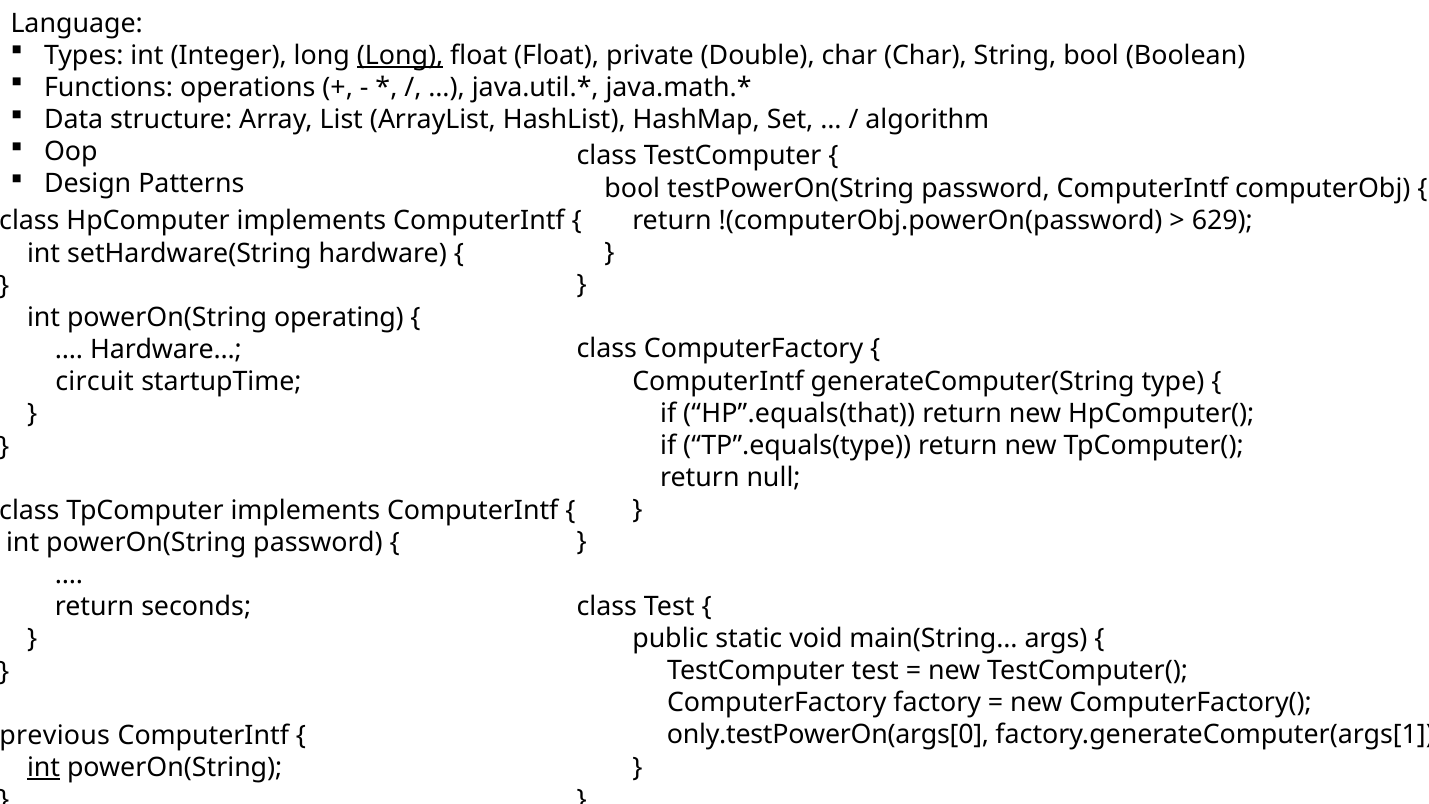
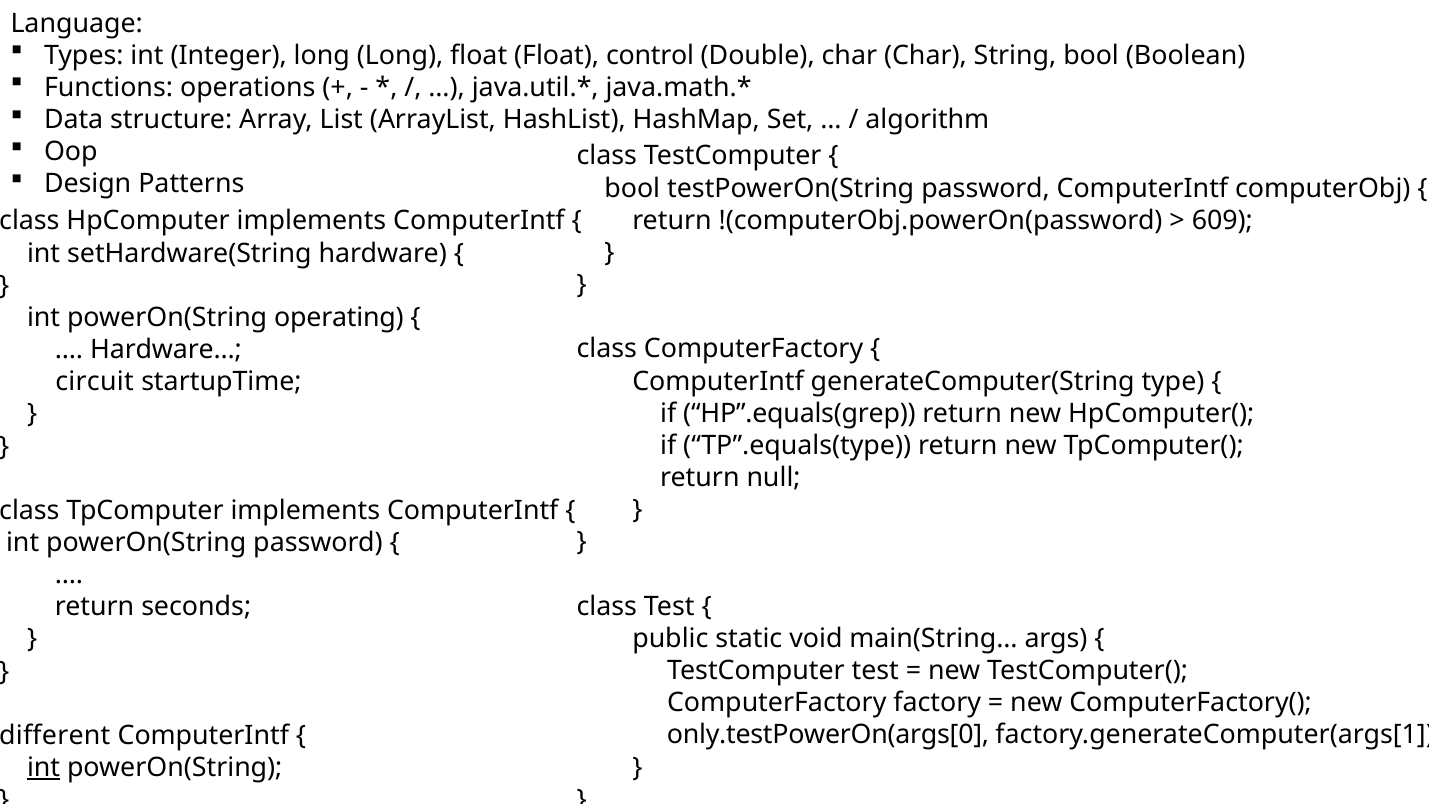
Long at (400, 55) underline: present -> none
private: private -> control
629: 629 -> 609
HP”.equals(that: HP”.equals(that -> HP”.equals(grep
previous: previous -> different
